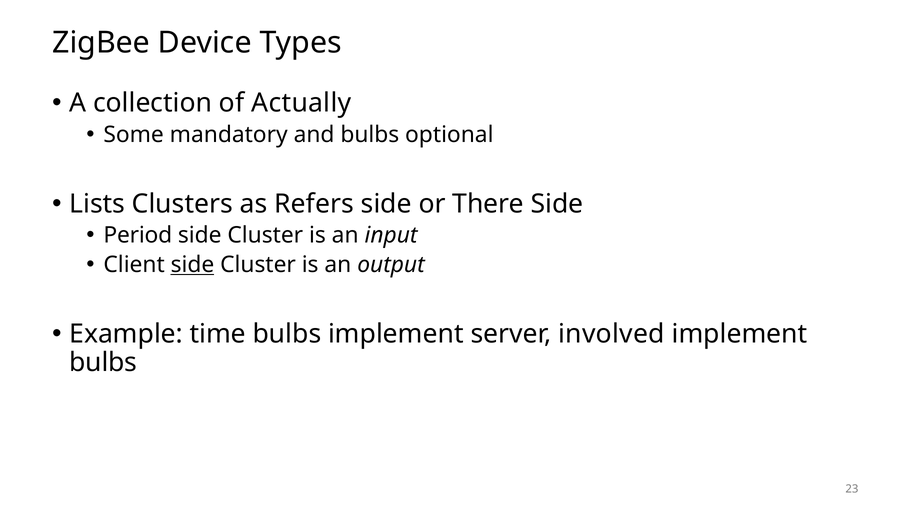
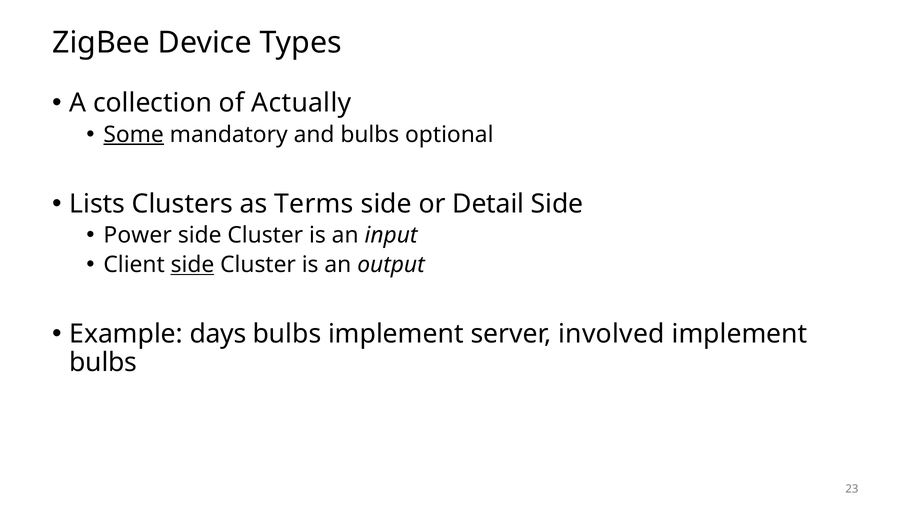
Some underline: none -> present
Refers: Refers -> Terms
There: There -> Detail
Period: Period -> Power
time: time -> days
